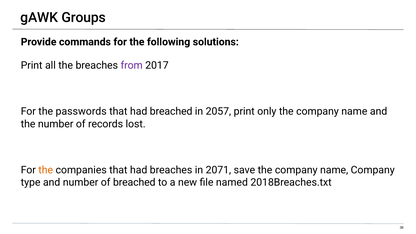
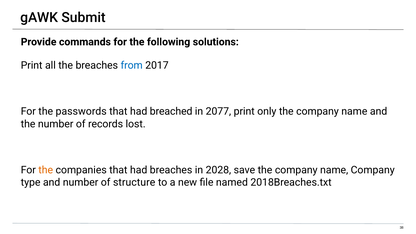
Groups: Groups -> Submit
from colour: purple -> blue
2057: 2057 -> 2077
2071: 2071 -> 2028
of breached: breached -> structure
